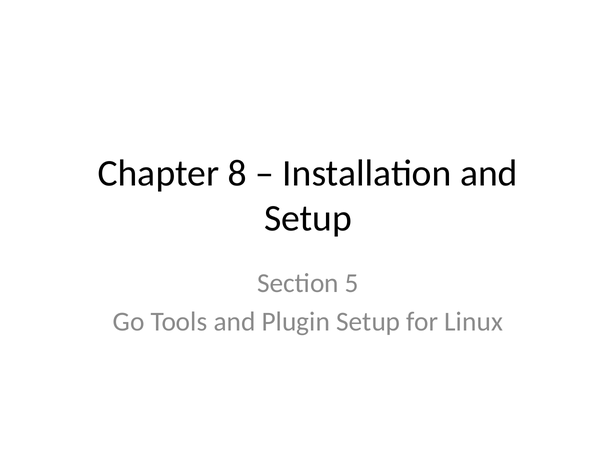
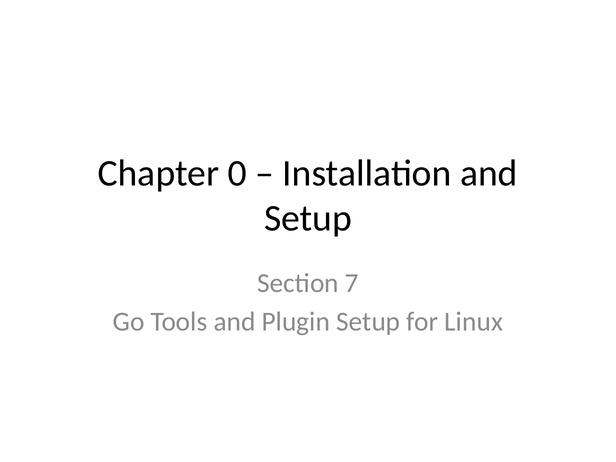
8: 8 -> 0
5: 5 -> 7
